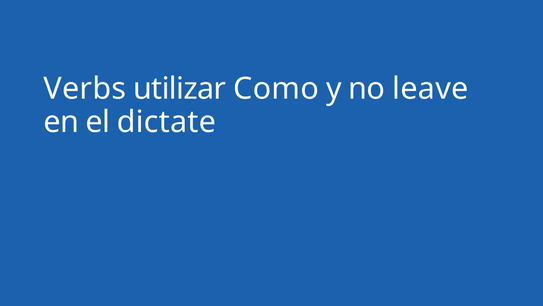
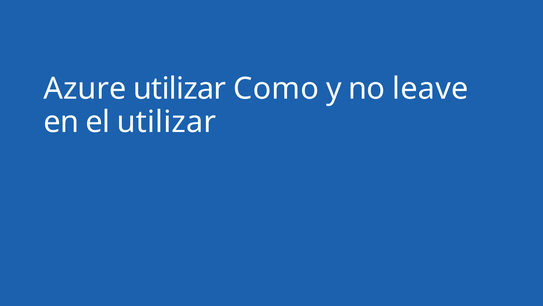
Verbs: Verbs -> Azure
el dictate: dictate -> utilizar
